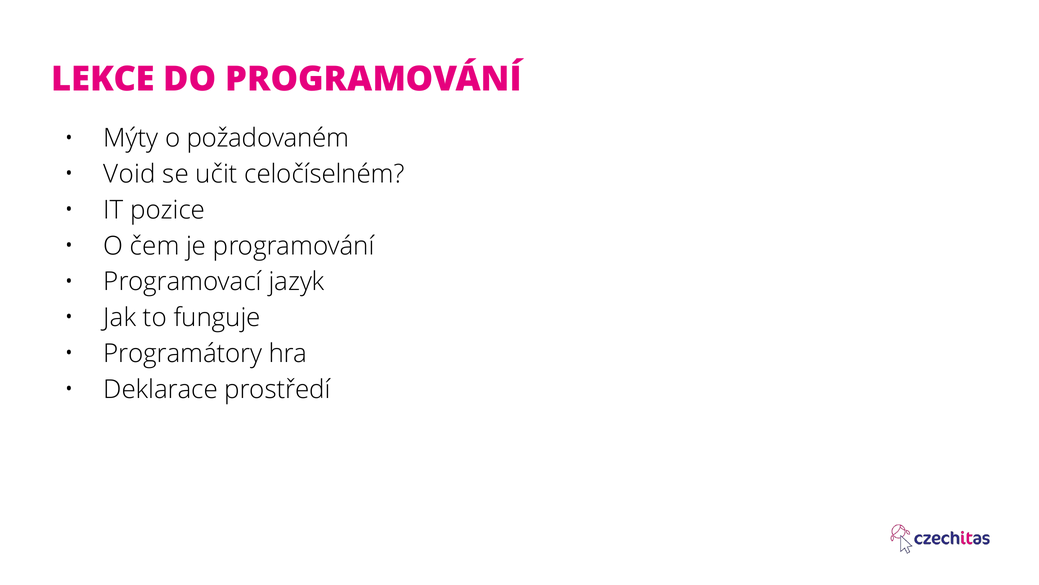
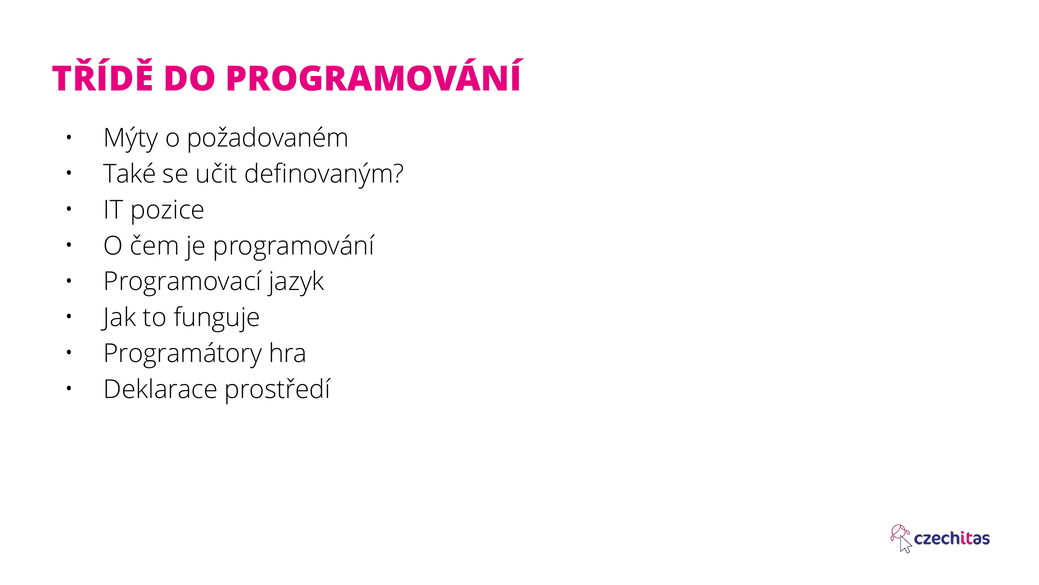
LEKCE: LEKCE -> TŘÍDĚ
Void: Void -> Také
celočíselném: celočíselném -> definovaným
